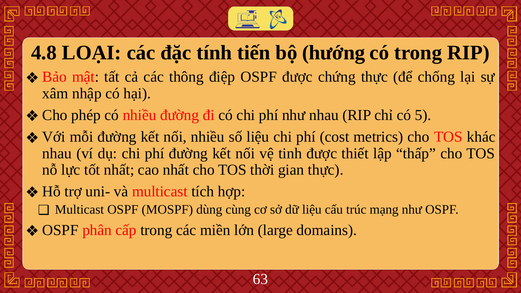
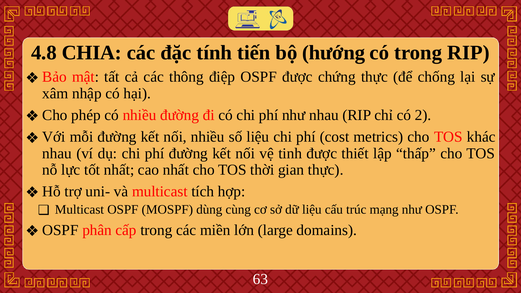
LOẠI: LOẠI -> CHIA
5: 5 -> 2
